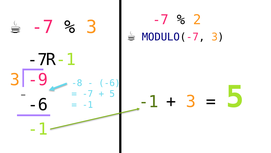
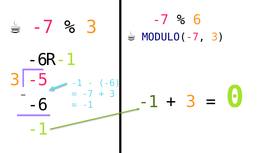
2: 2 -> 6
-7 at (37, 60): -7 -> -6
-9: -9 -> -5
-8 at (77, 83): -8 -> -1
5 at (112, 94): 5 -> 3
5 at (235, 97): 5 -> 0
